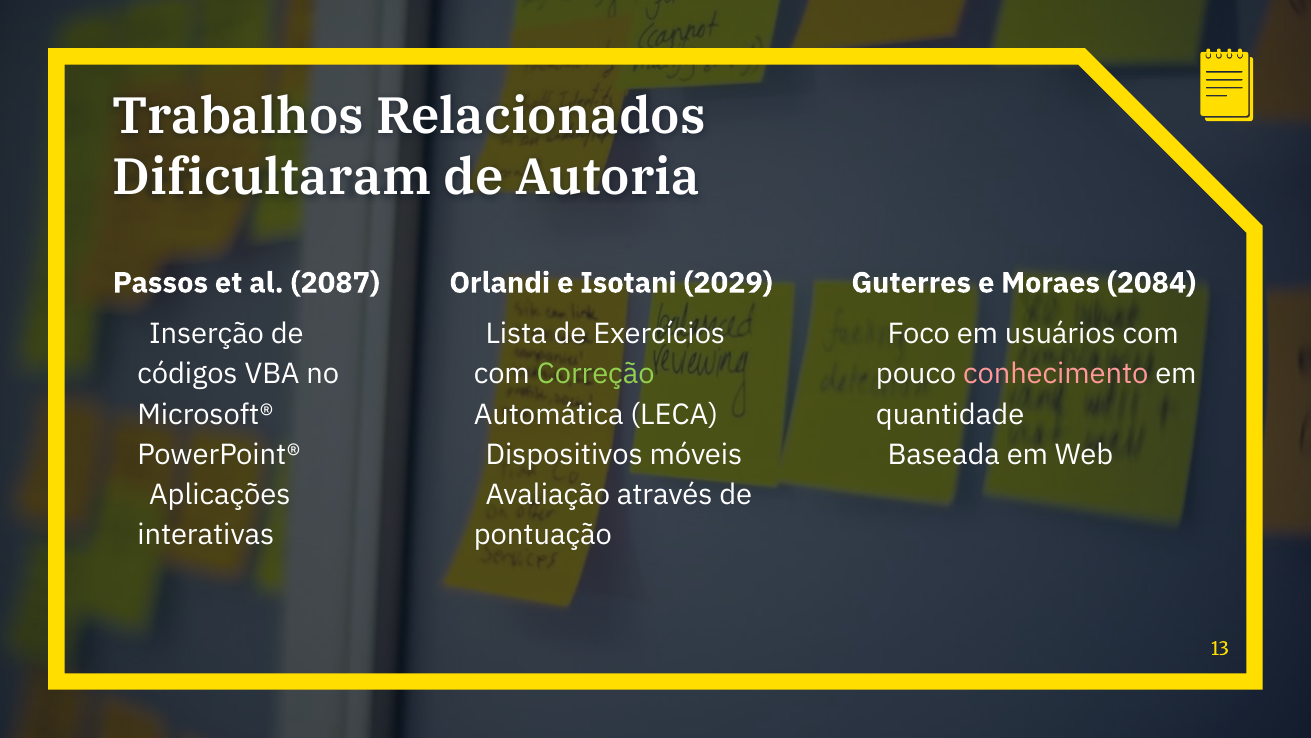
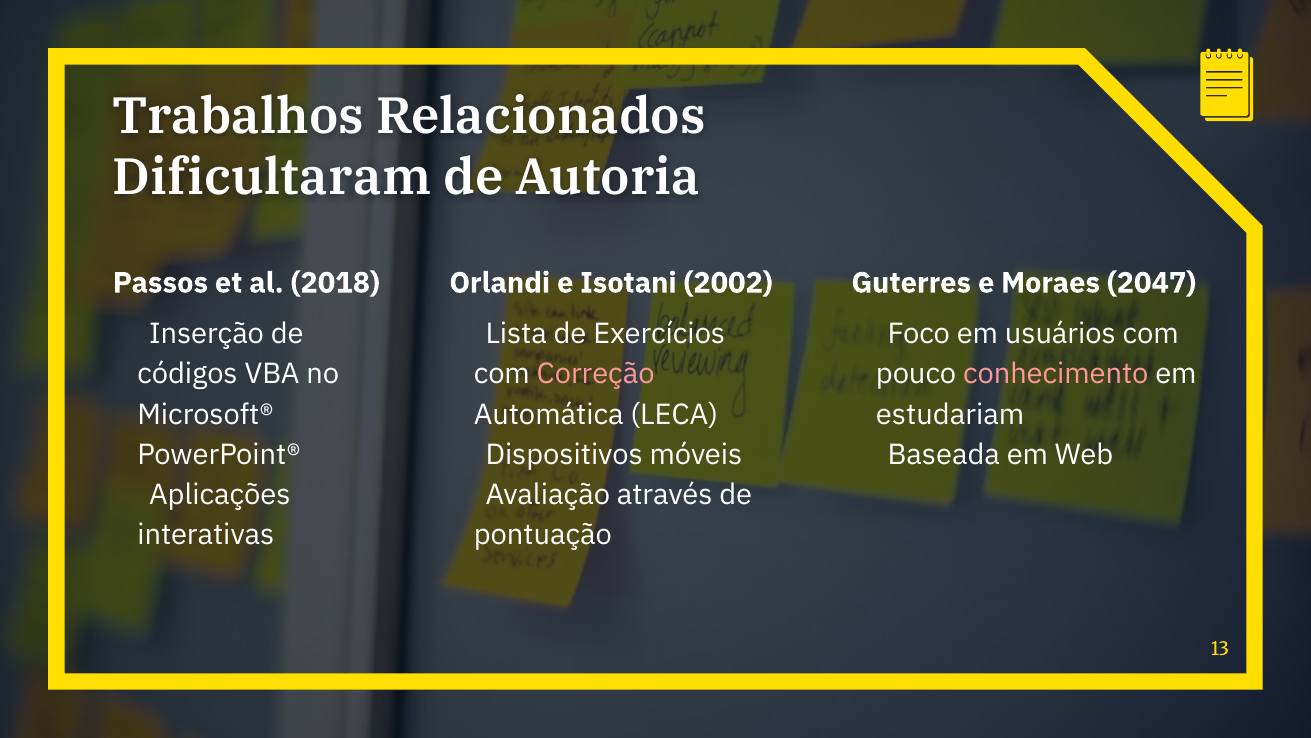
2087: 2087 -> 2018
2029: 2029 -> 2002
2084: 2084 -> 2047
Correção colour: light green -> pink
quantidade: quantidade -> estudariam
